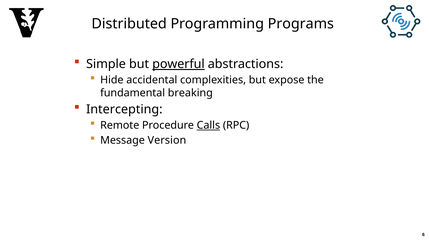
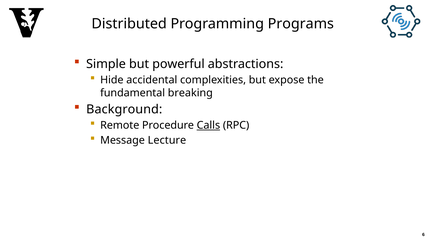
powerful underline: present -> none
Intercepting: Intercepting -> Background
Version: Version -> Lecture
